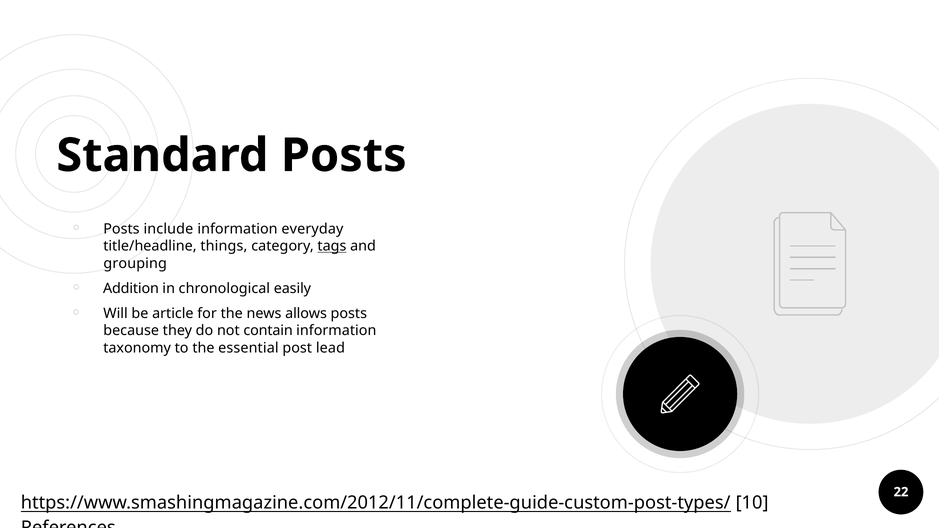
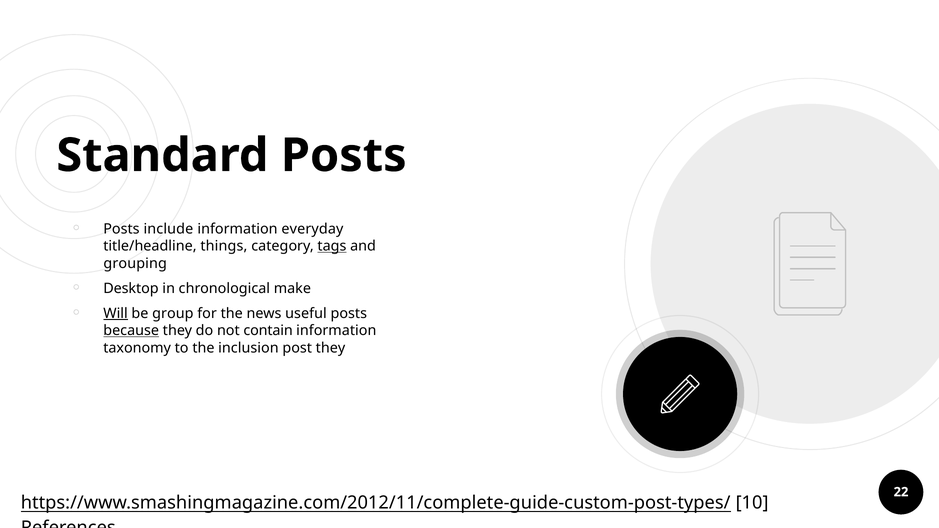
Addition: Addition -> Desktop
easily: easily -> make
Will underline: none -> present
article: article -> group
allows: allows -> useful
because underline: none -> present
essential: essential -> inclusion
post lead: lead -> they
